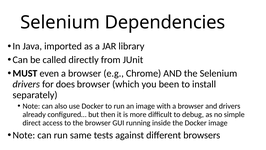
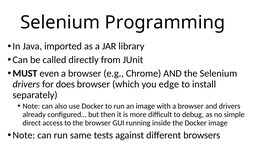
Dependencies: Dependencies -> Programming
been: been -> edge
